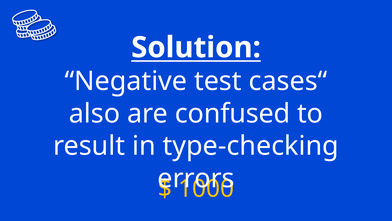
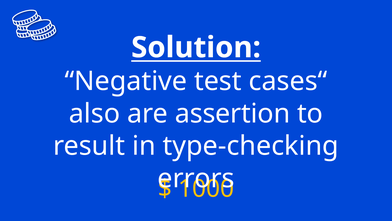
confused: confused -> assertion
